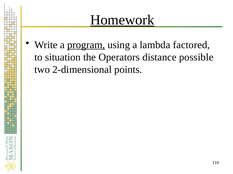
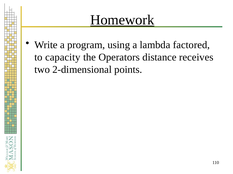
program underline: present -> none
situation: situation -> capacity
possible: possible -> receives
